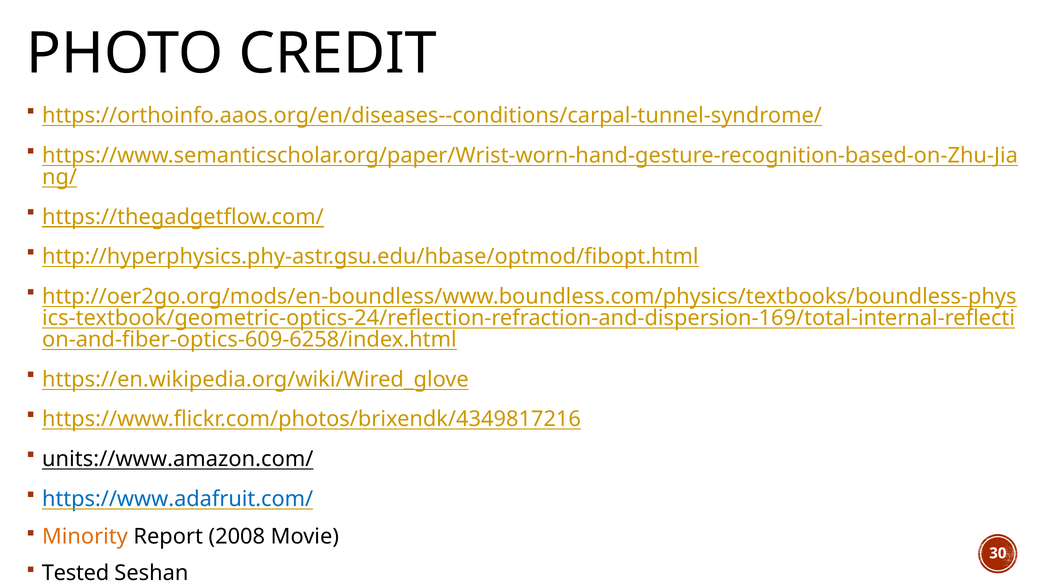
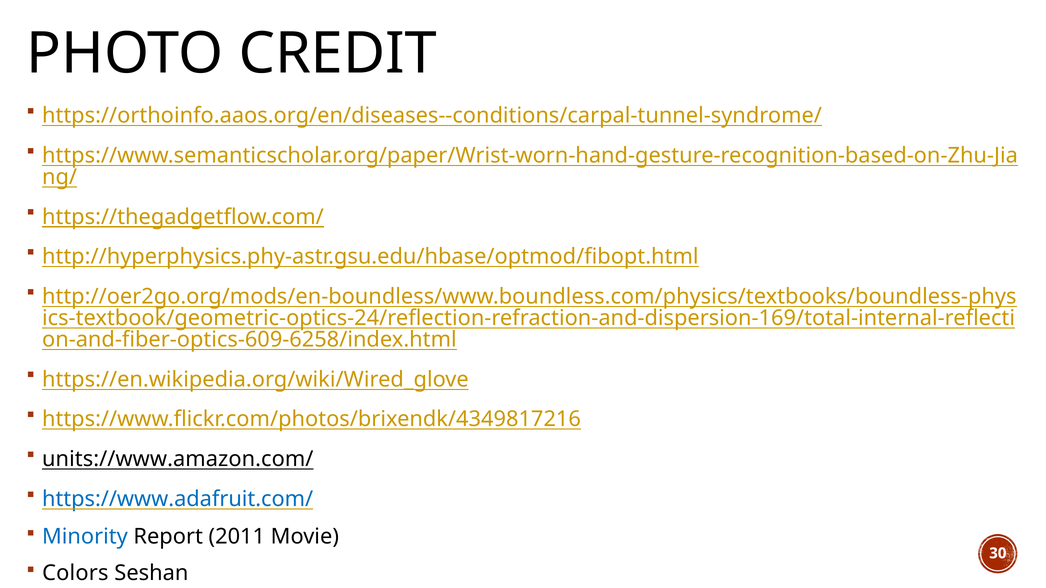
Minority colour: orange -> blue
2008: 2008 -> 2011
Tested: Tested -> Colors
